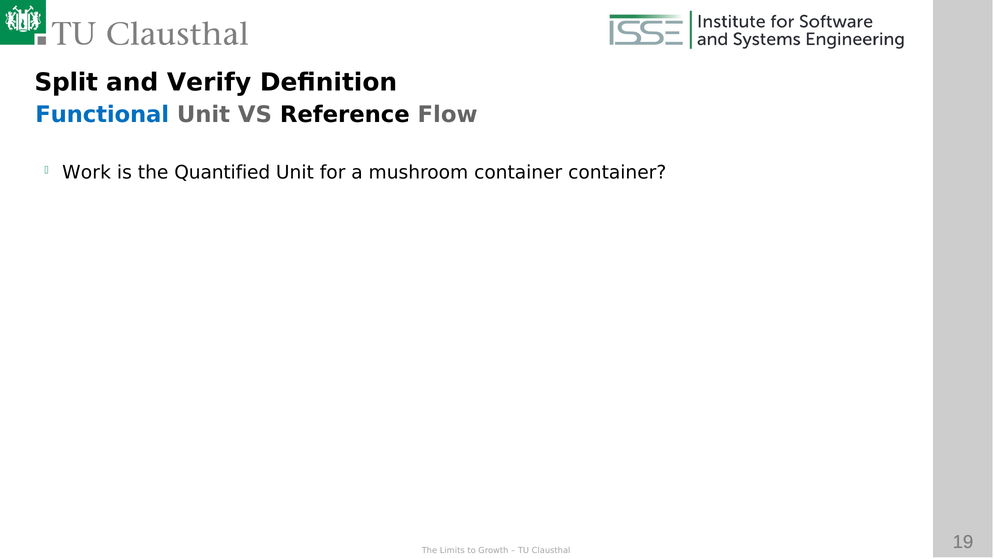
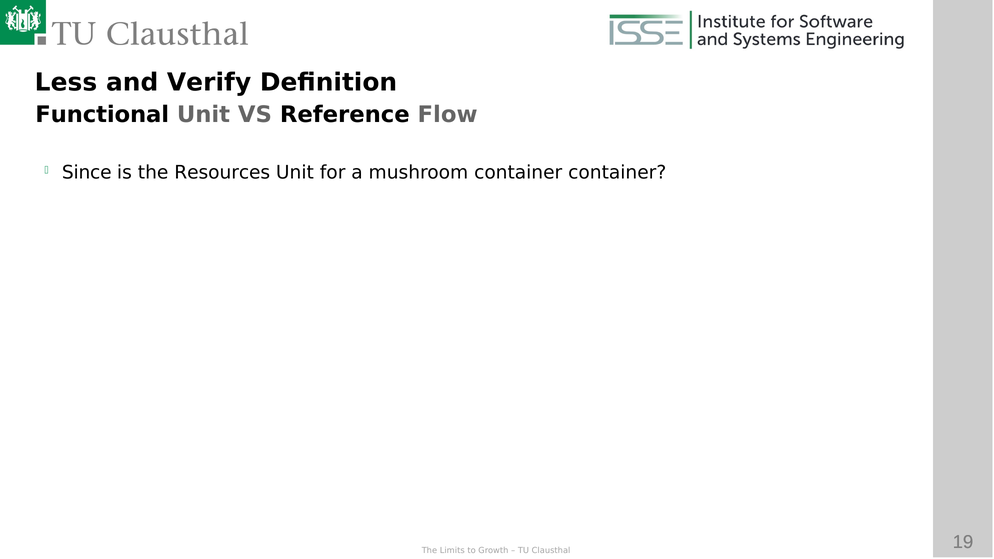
Split: Split -> Less
Functional colour: blue -> black
Work: Work -> Since
Quantified: Quantified -> Resources
